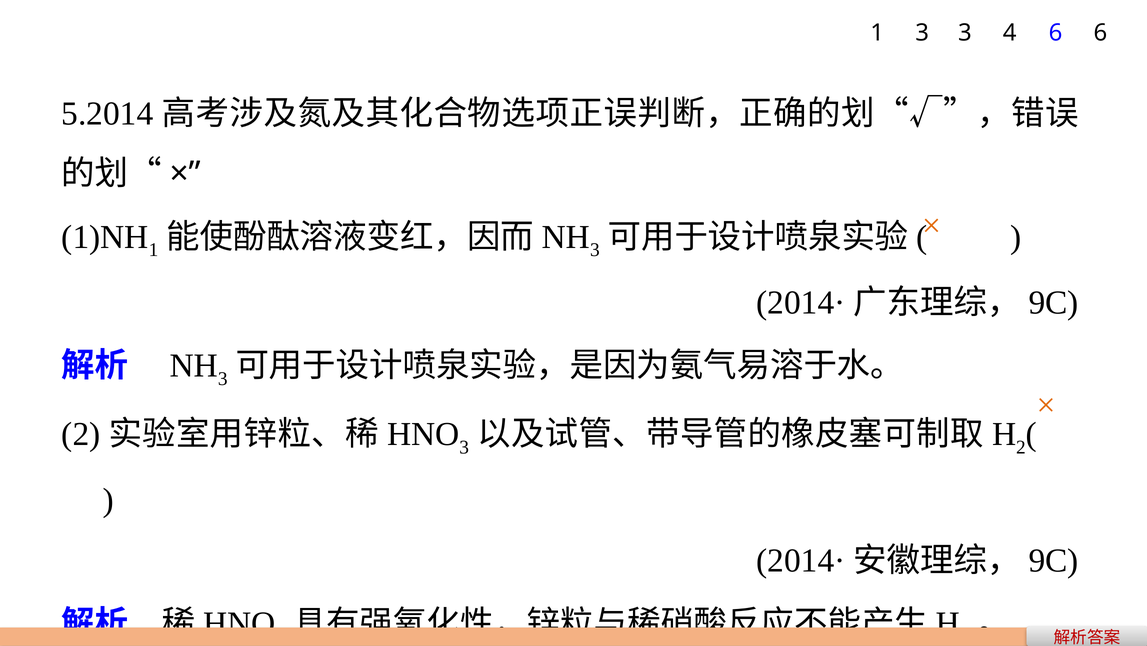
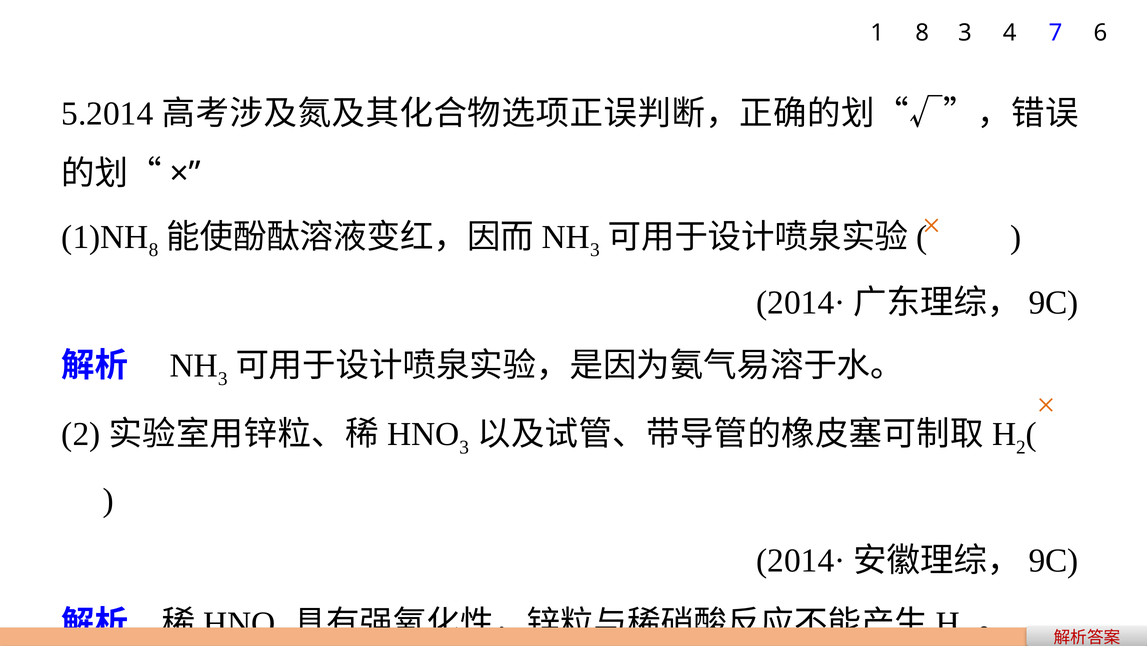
1 3: 3 -> 8
4 6: 6 -> 7
1 at (154, 250): 1 -> 8
